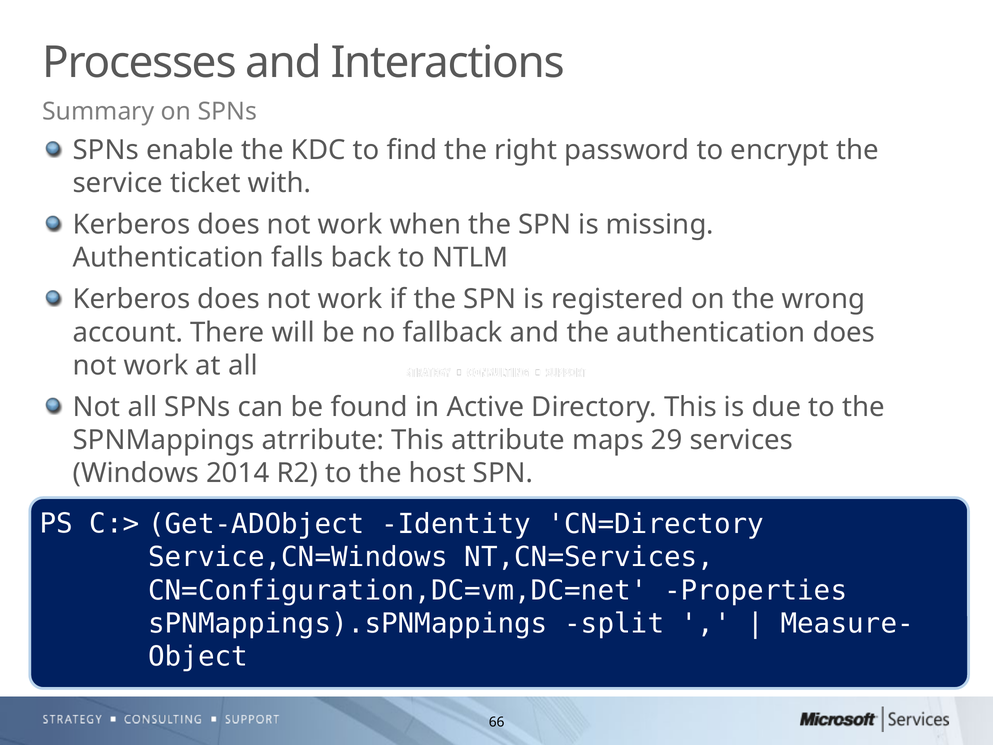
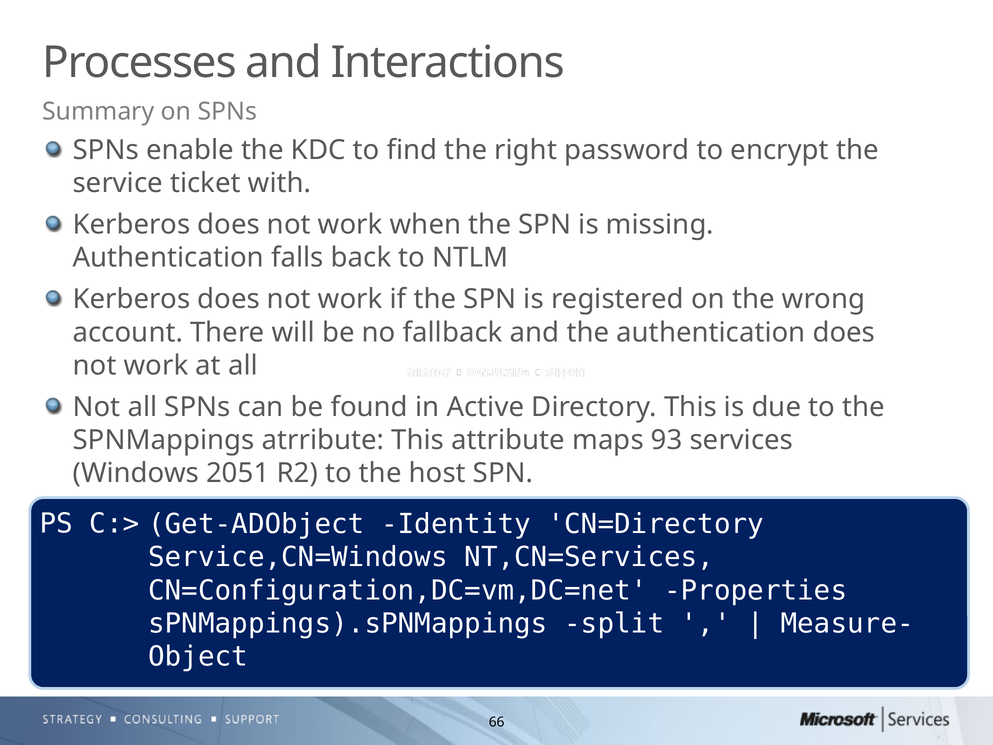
29: 29 -> 93
2014: 2014 -> 2051
